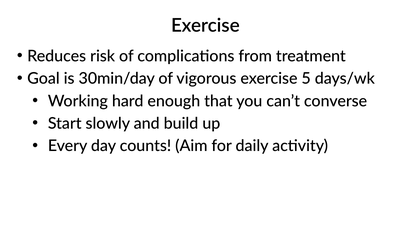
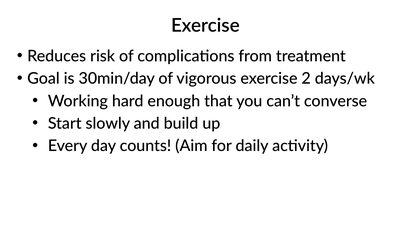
5: 5 -> 2
